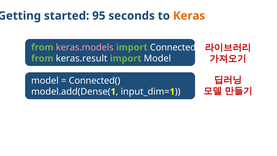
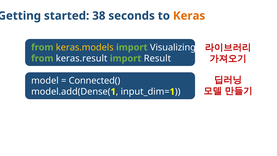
95: 95 -> 38
keras.models colour: pink -> yellow
Connected: Connected -> Visualizing
import Model: Model -> Result
